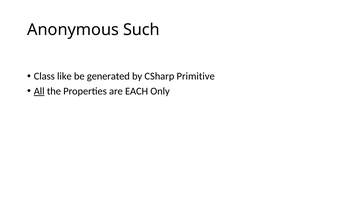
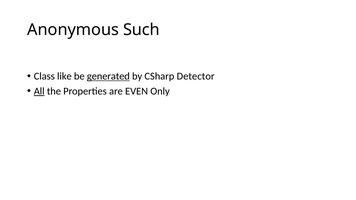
generated underline: none -> present
Primitive: Primitive -> Detector
EACH: EACH -> EVEN
